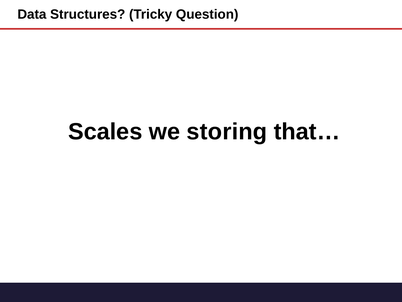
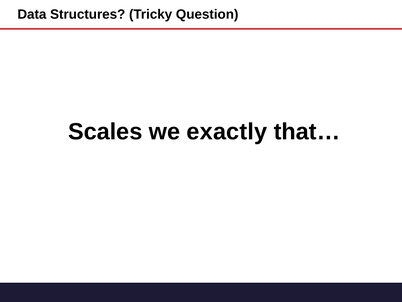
storing: storing -> exactly
